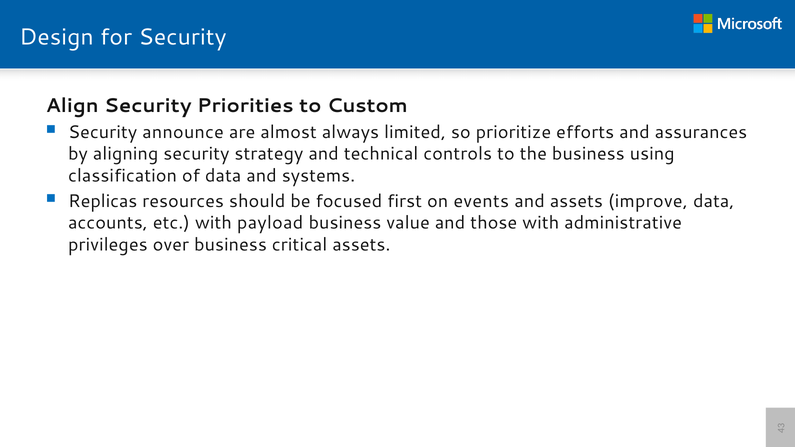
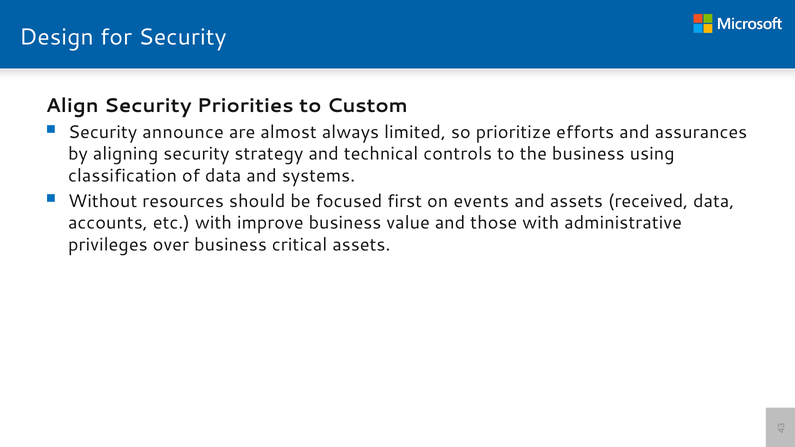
Replicas: Replicas -> Without
improve: improve -> received
payload: payload -> improve
